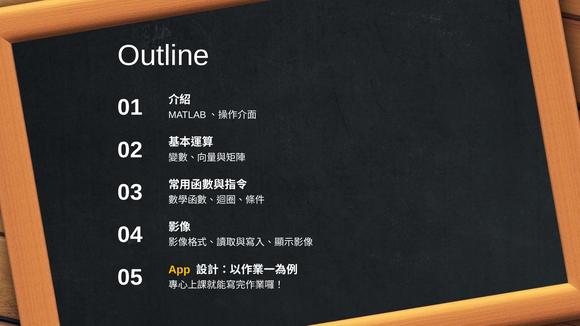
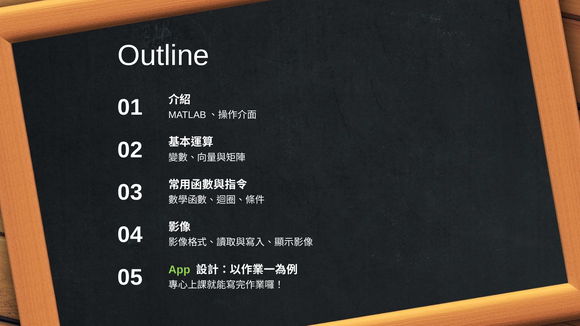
App colour: yellow -> light green
